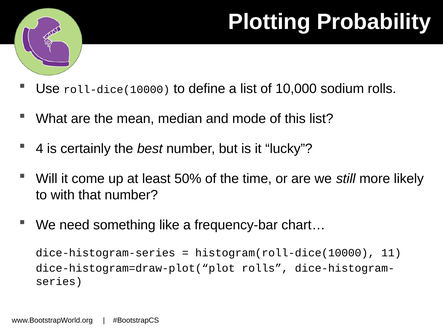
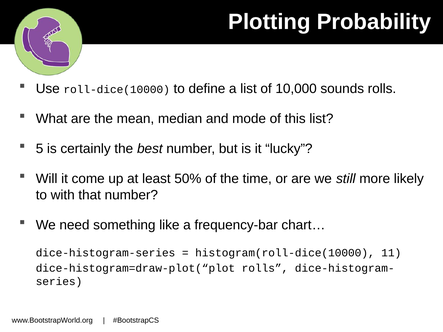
sodium: sodium -> sounds
4: 4 -> 5
